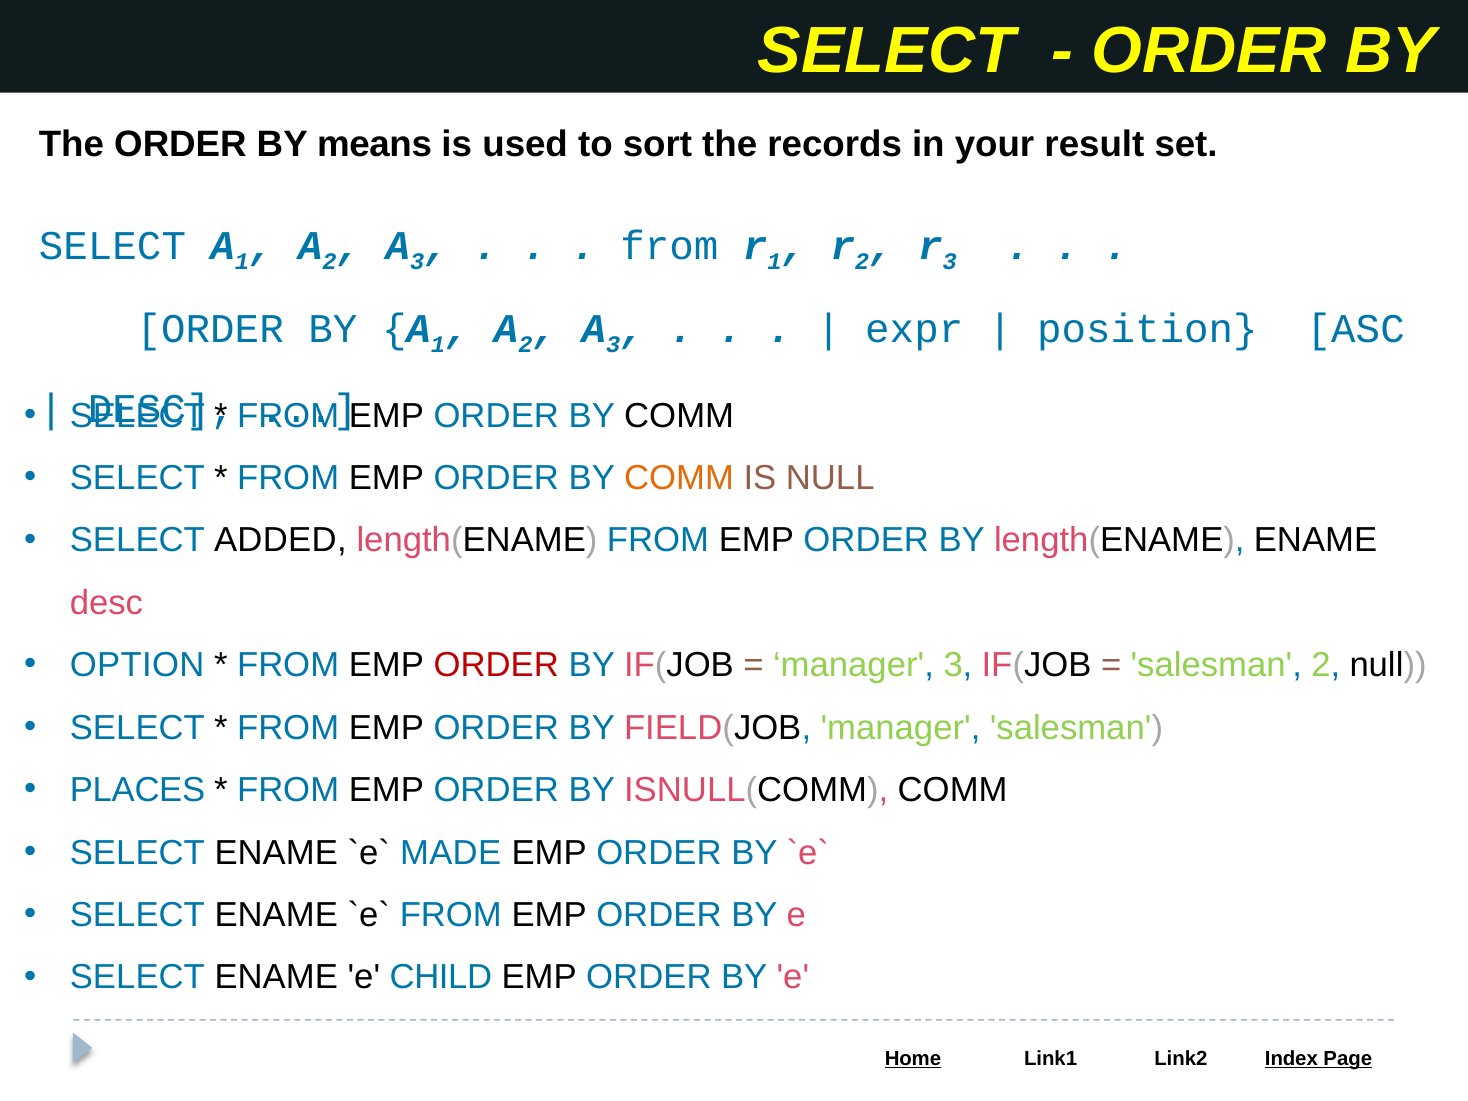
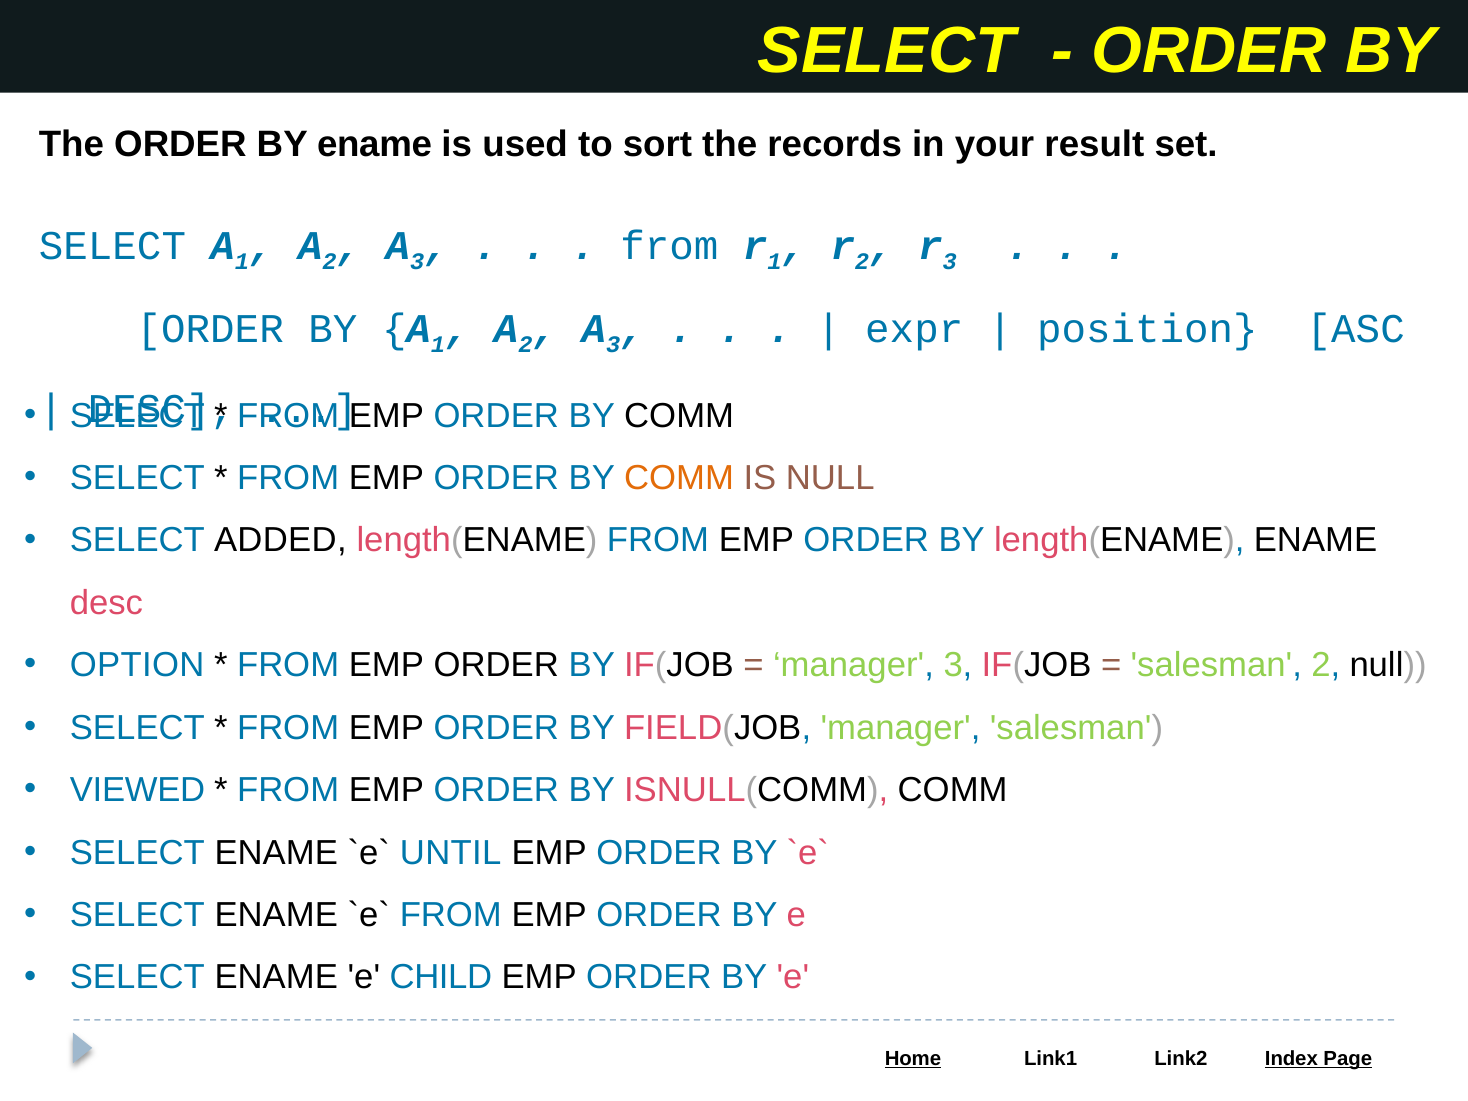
BY means: means -> ename
ORDER at (496, 665) colour: red -> black
PLACES: PLACES -> VIEWED
MADE: MADE -> UNTIL
